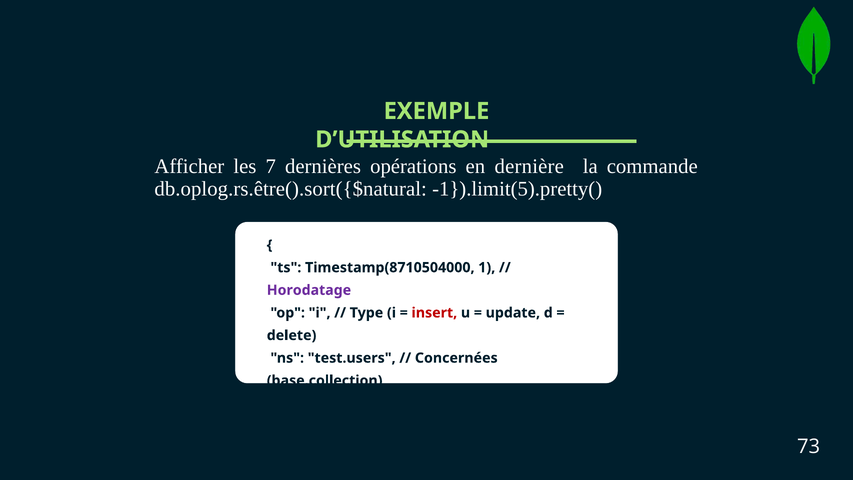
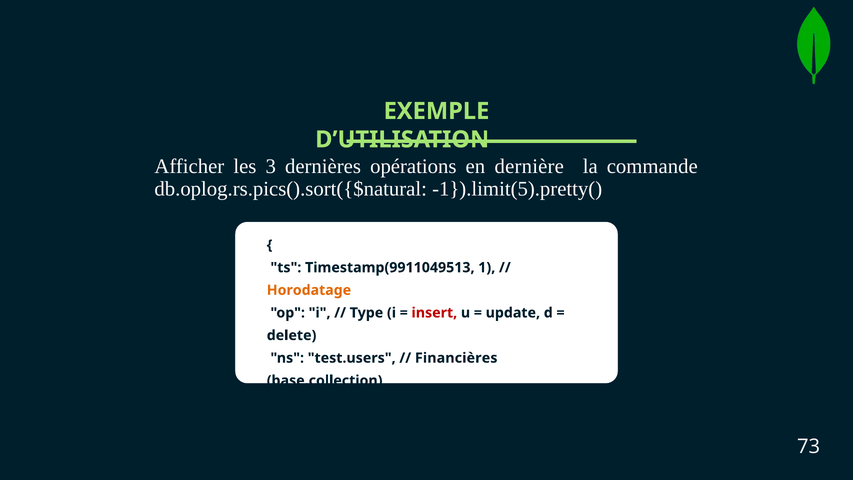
7: 7 -> 3
db.oplog.rs.être().sort({$natural: db.oplog.rs.être().sort({$natural -> db.oplog.rs.pics().sort({$natural
Timestamp(8710504000: Timestamp(8710504000 -> Timestamp(9911049513
Horodatage colour: purple -> orange
Concernées: Concernées -> Financières
